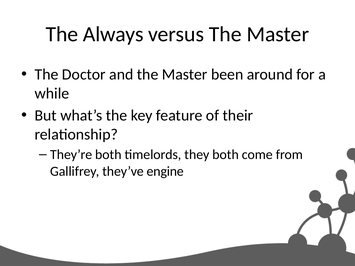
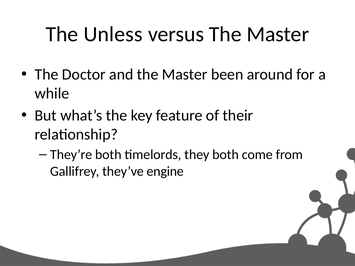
Always: Always -> Unless
